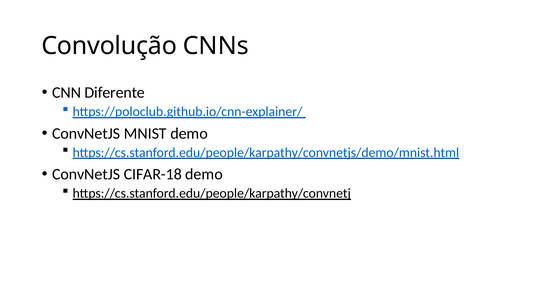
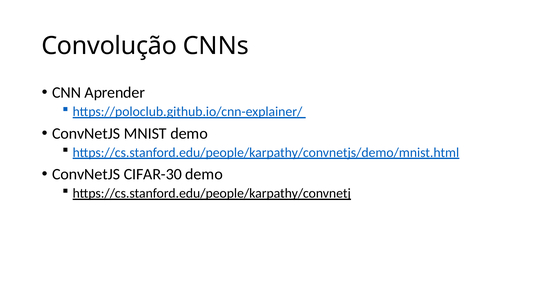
Diferente: Diferente -> Aprender
CIFAR-18: CIFAR-18 -> CIFAR-30
